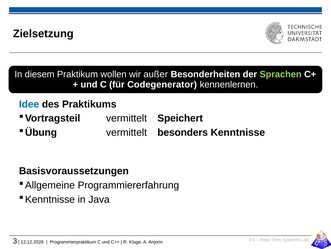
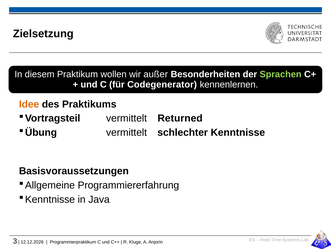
Idee colour: blue -> orange
Speichert: Speichert -> Returned
besonders: besonders -> schlechter
